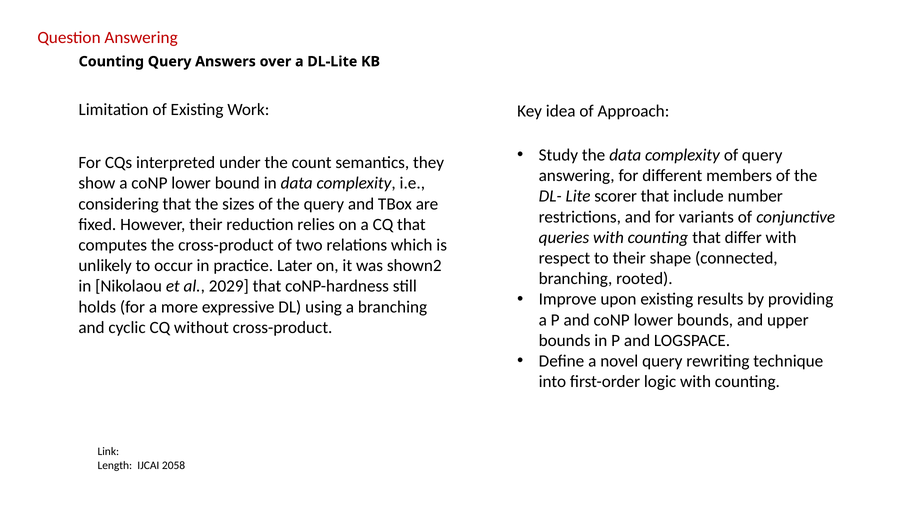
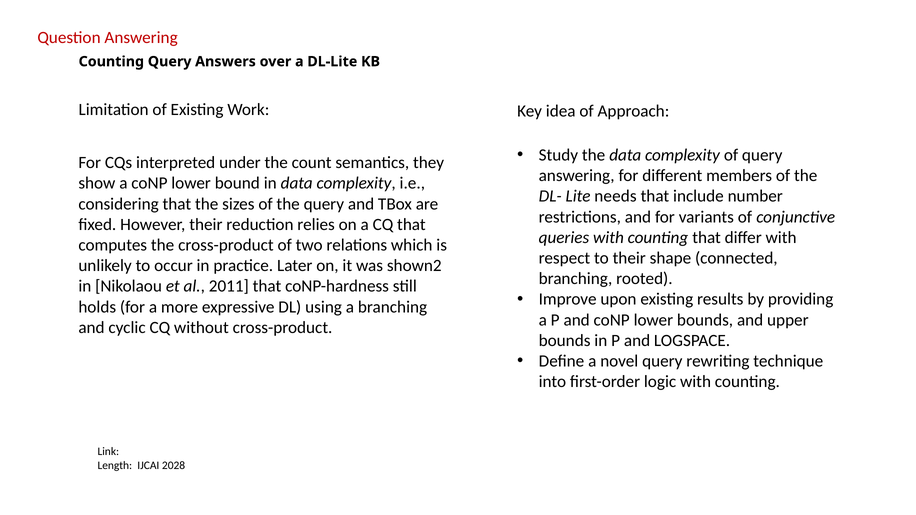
scorer: scorer -> needs
2029: 2029 -> 2011
2058: 2058 -> 2028
